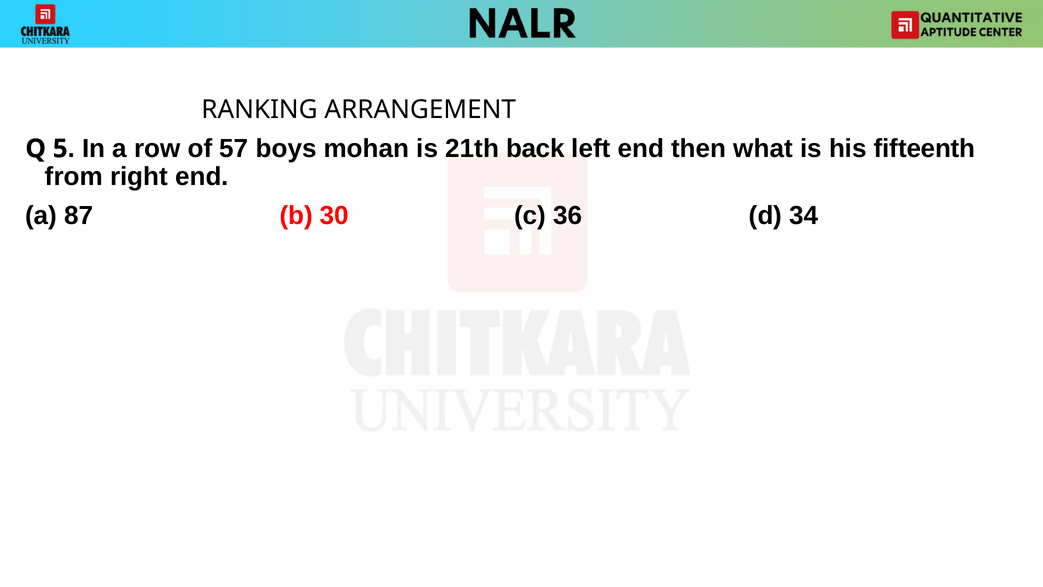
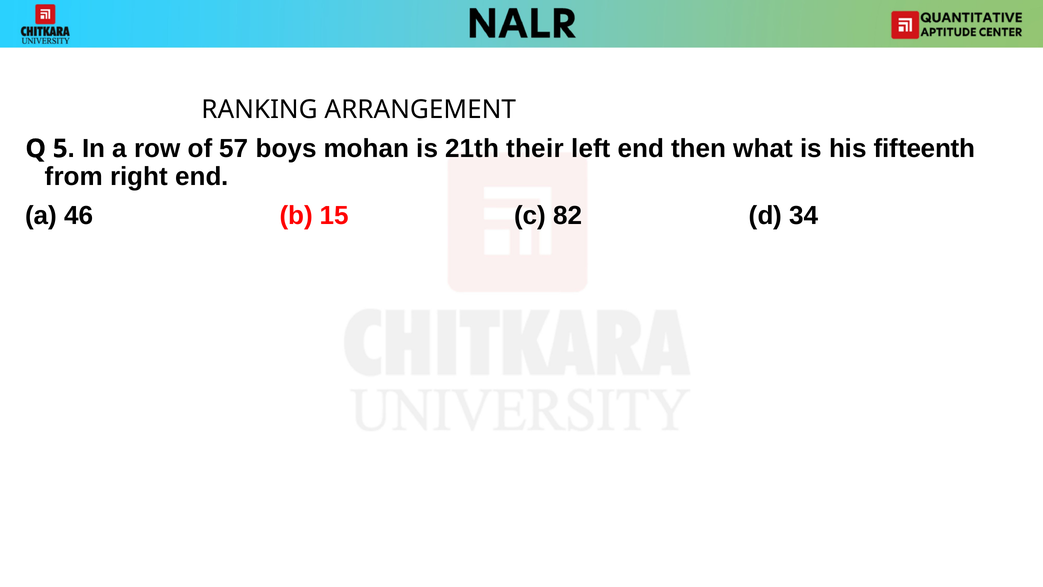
back: back -> their
87: 87 -> 46
30: 30 -> 15
36: 36 -> 82
